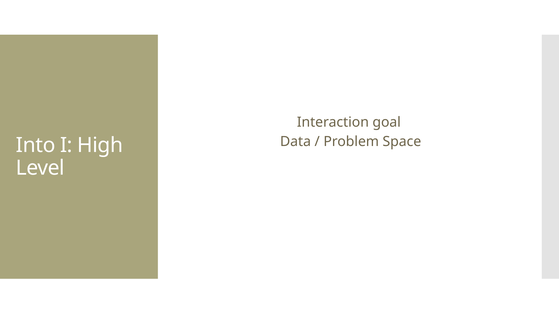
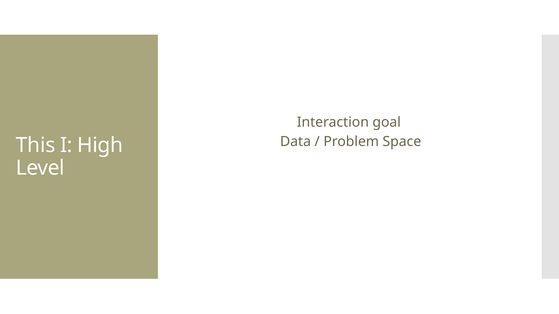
Into: Into -> This
